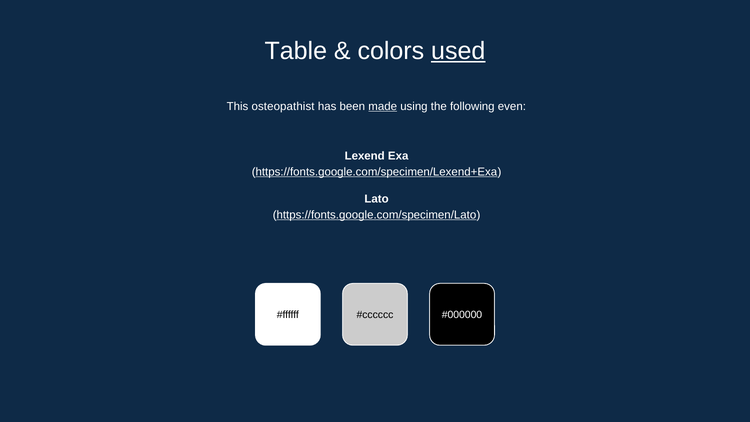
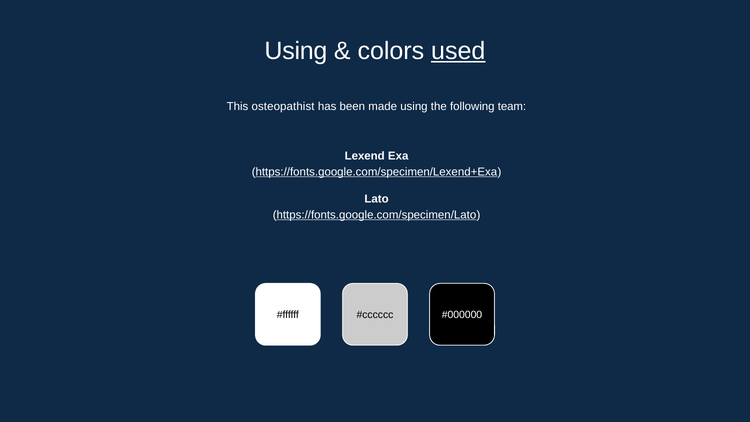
Table at (296, 51): Table -> Using
made underline: present -> none
even: even -> team
